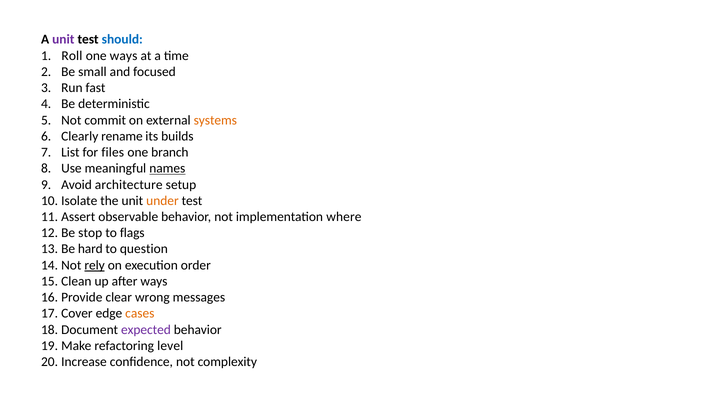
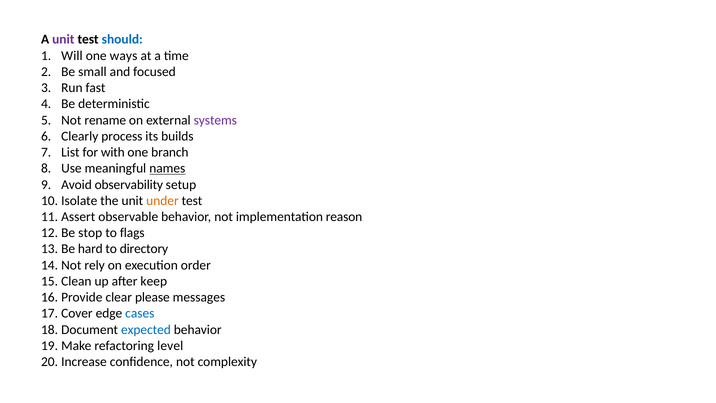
Roll: Roll -> Will
commit: commit -> rename
systems colour: orange -> purple
rename: rename -> process
files: files -> with
architecture: architecture -> observability
where: where -> reason
question: question -> directory
rely underline: present -> none
after ways: ways -> keep
wrong: wrong -> please
cases colour: orange -> blue
expected colour: purple -> blue
